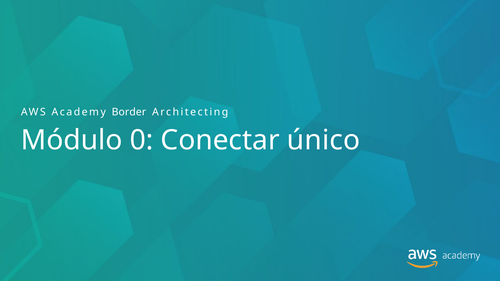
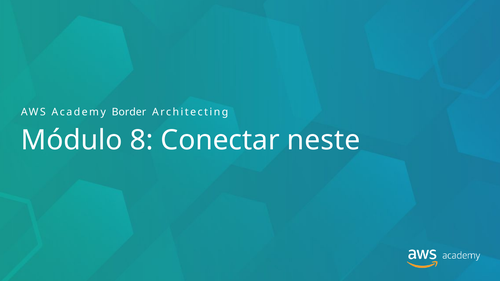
0: 0 -> 8
único: único -> neste
